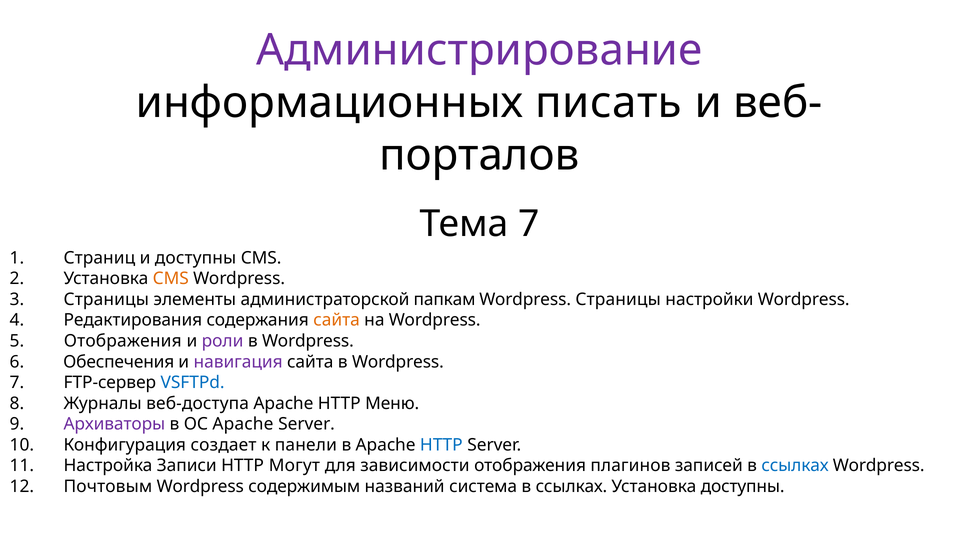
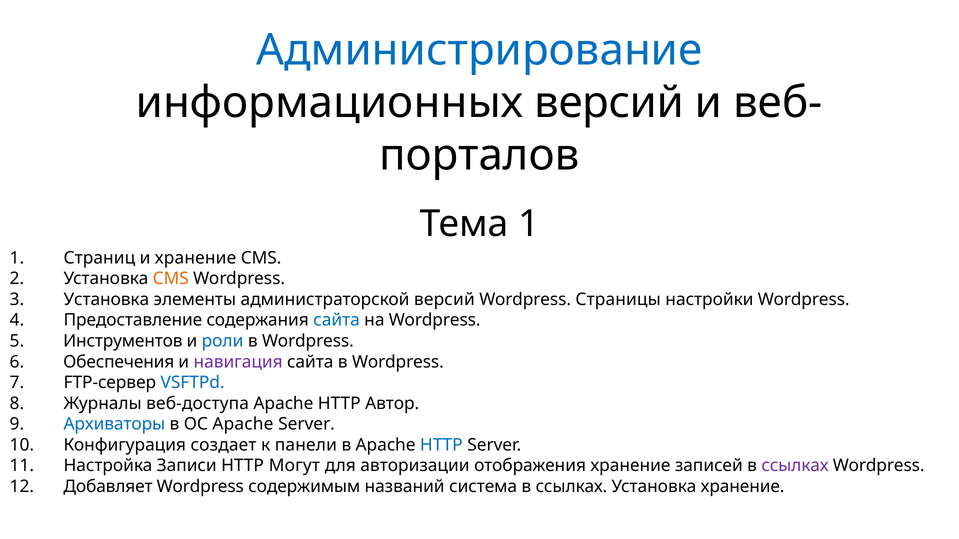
Администрирование colour: purple -> blue
информационных писать: писать -> версий
Тема 7: 7 -> 1
и доступны: доступны -> хранение
Страницы at (106, 300): Страницы -> Установка
администраторской папкам: папкам -> версий
Редактирования: Редактирования -> Предоставление
сайта at (337, 320) colour: orange -> blue
Отображения at (123, 341): Отображения -> Инструментов
роли colour: purple -> blue
Меню: Меню -> Автор
Архиваторы colour: purple -> blue
зависимости: зависимости -> авторизации
отображения плагинов: плагинов -> хранение
ссылках at (795, 466) colour: blue -> purple
Почтовым: Почтовым -> Добавляет
Установка доступны: доступны -> хранение
